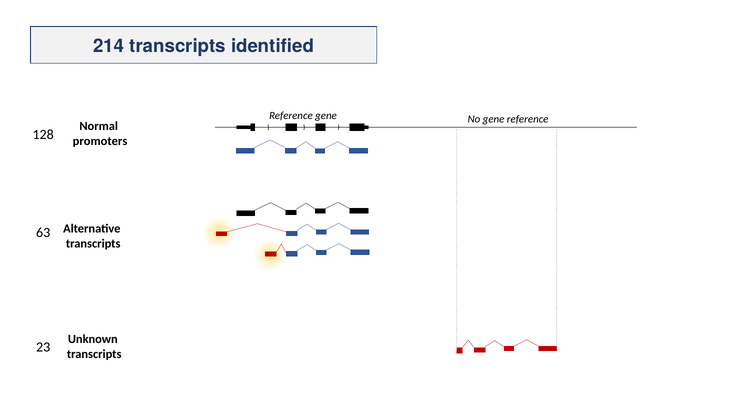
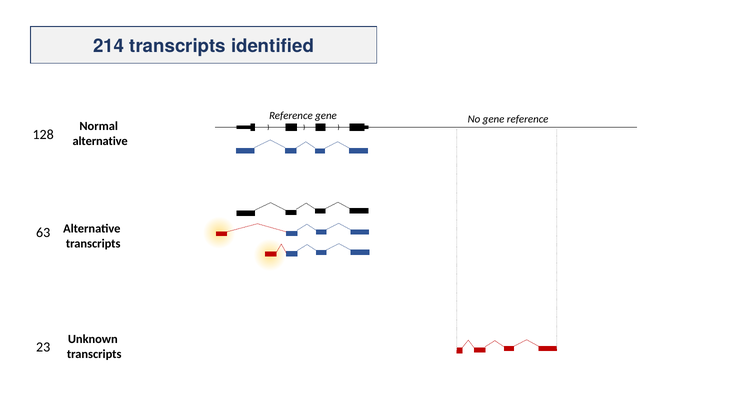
promoters at (100, 141): promoters -> alternative
